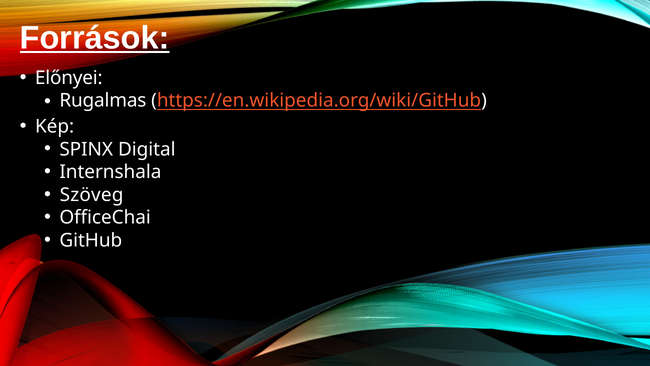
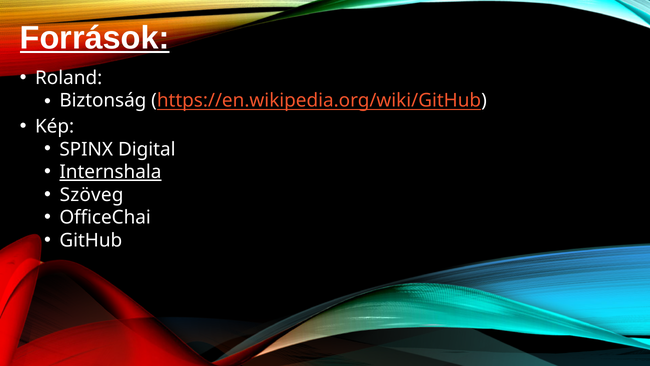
Előnyei: Előnyei -> Roland
Rugalmas: Rugalmas -> Biztonság
Internshala underline: none -> present
